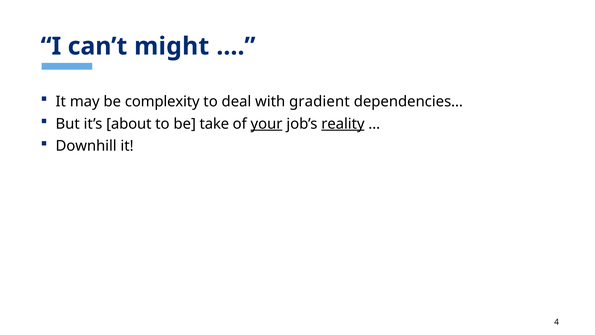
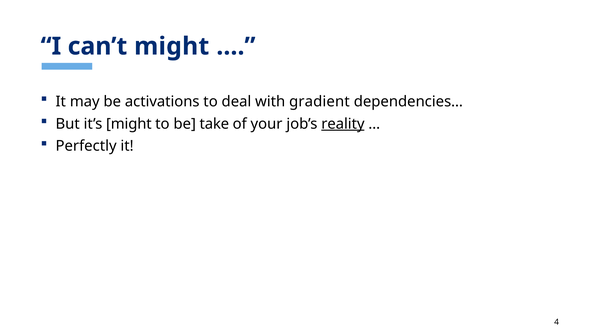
complexity: complexity -> activations
it’s about: about -> might
your underline: present -> none
Downhill: Downhill -> Perfectly
